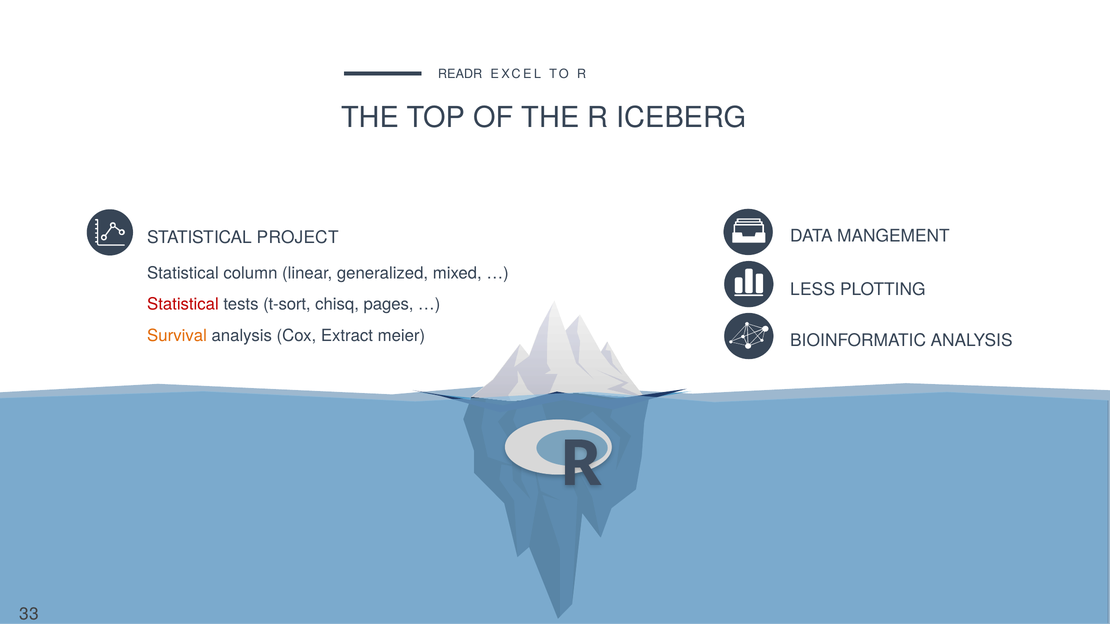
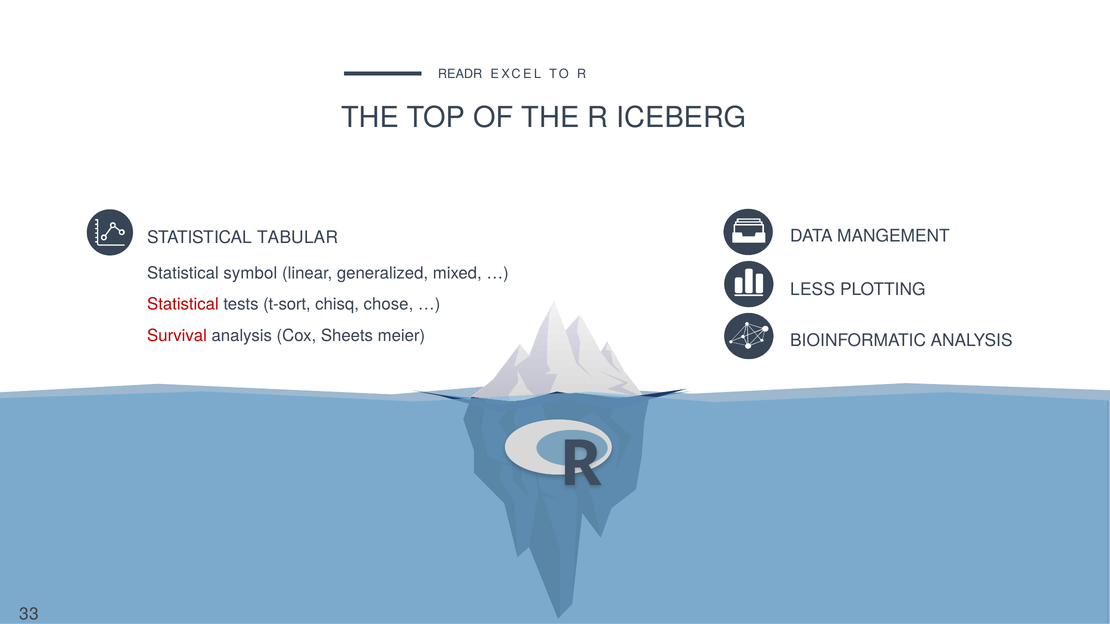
PROJECT: PROJECT -> TABULAR
column: column -> symbol
pages: pages -> chose
Survival colour: orange -> red
Extract: Extract -> Sheets
